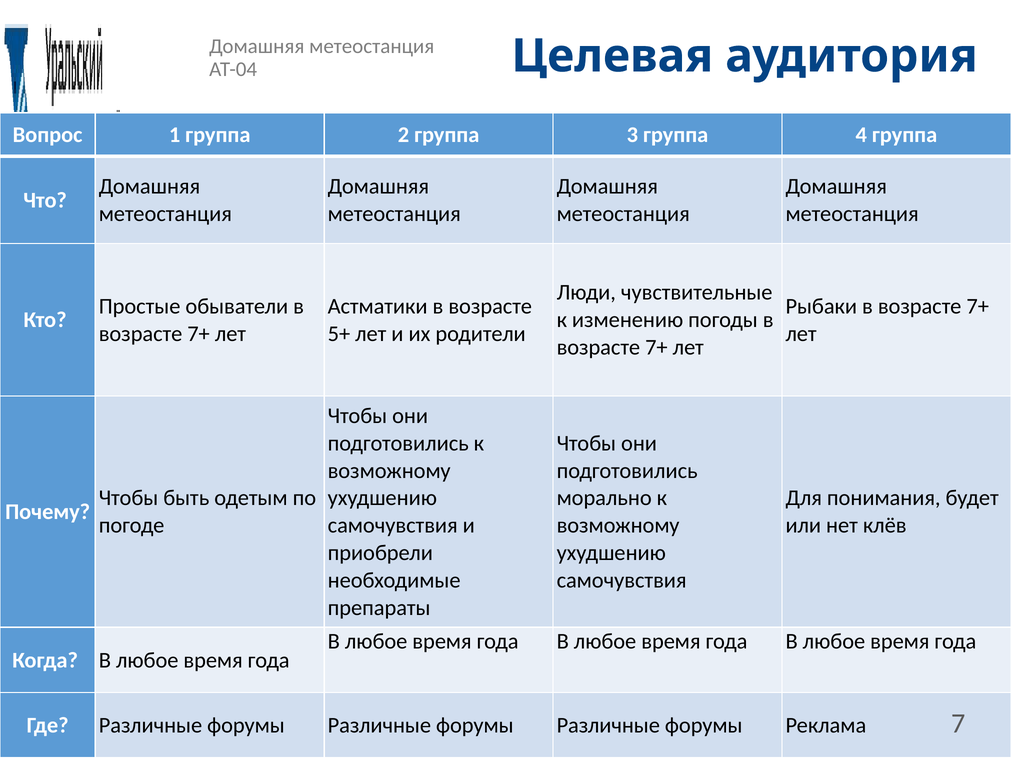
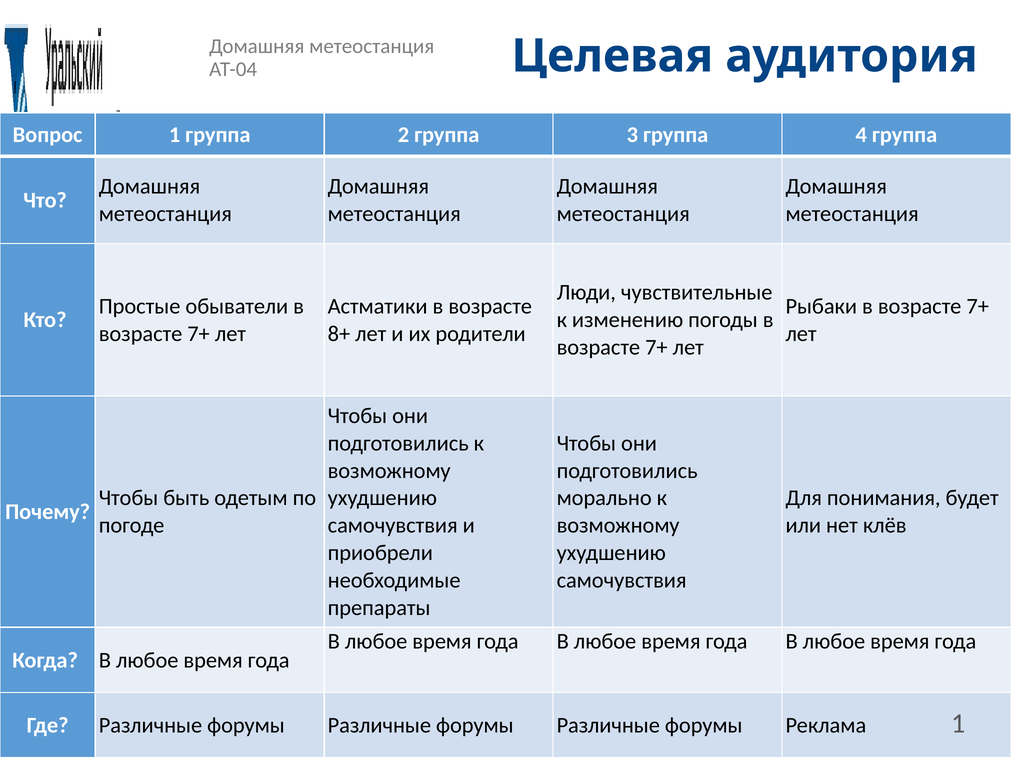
5+: 5+ -> 8+
Реклама 7: 7 -> 1
